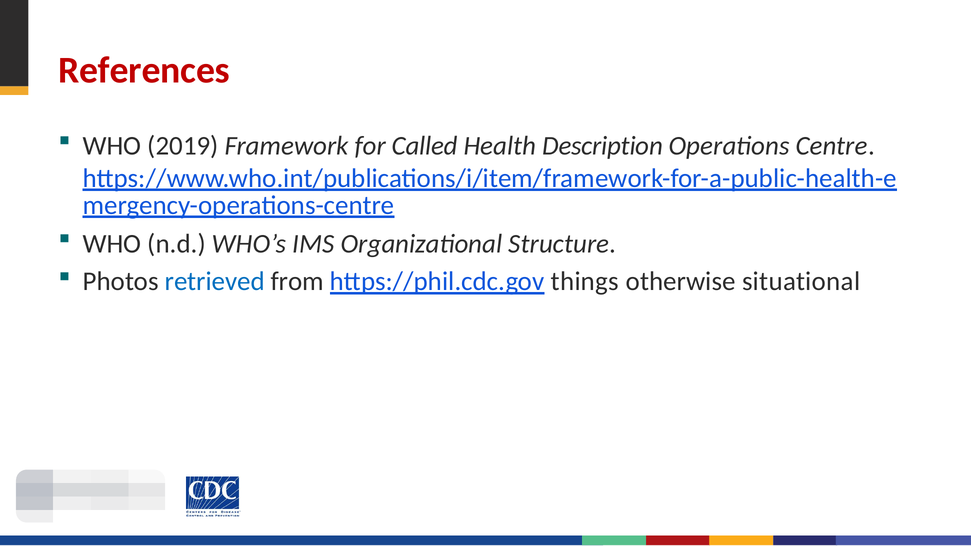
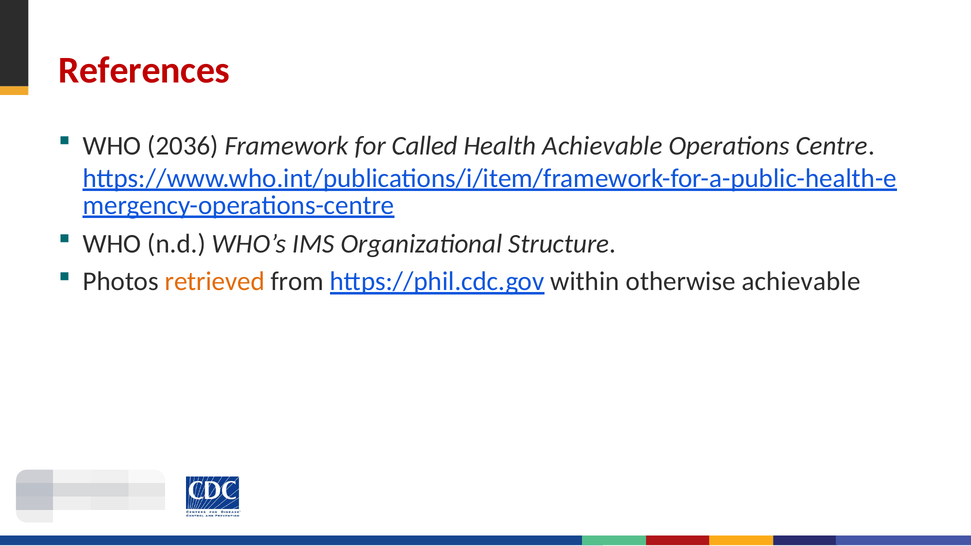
2019: 2019 -> 2036
Health Description: Description -> Achievable
retrieved colour: blue -> orange
things: things -> within
otherwise situational: situational -> achievable
